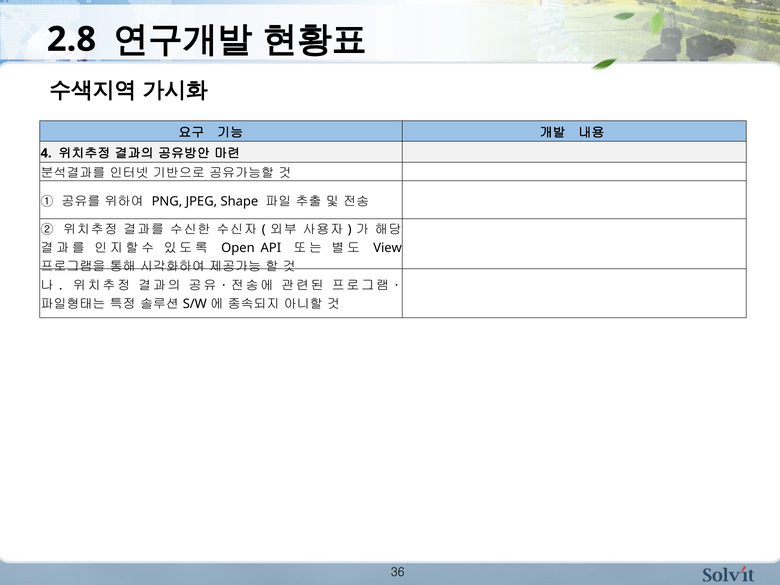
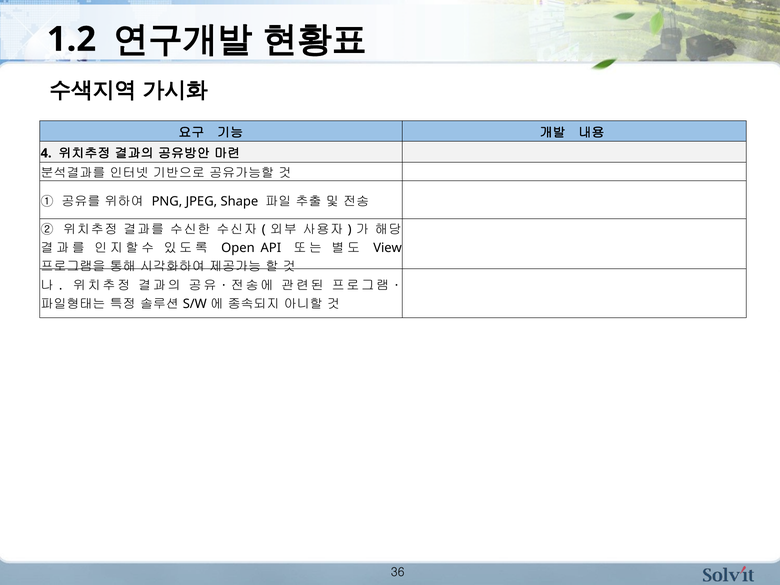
2.8: 2.8 -> 1.2
